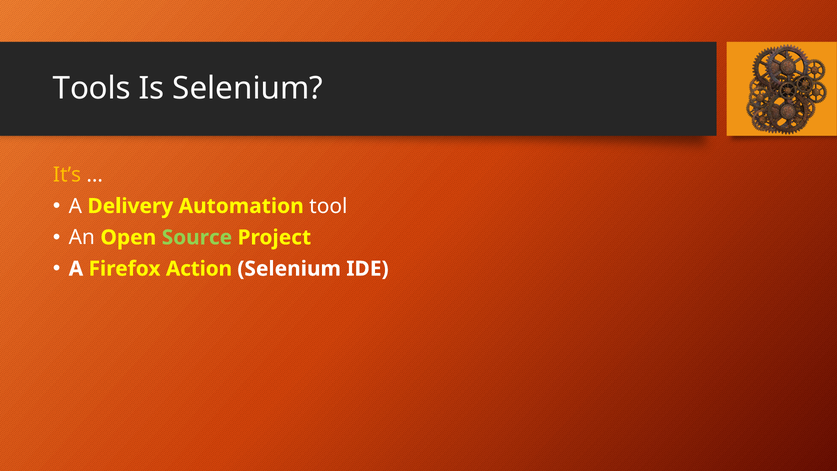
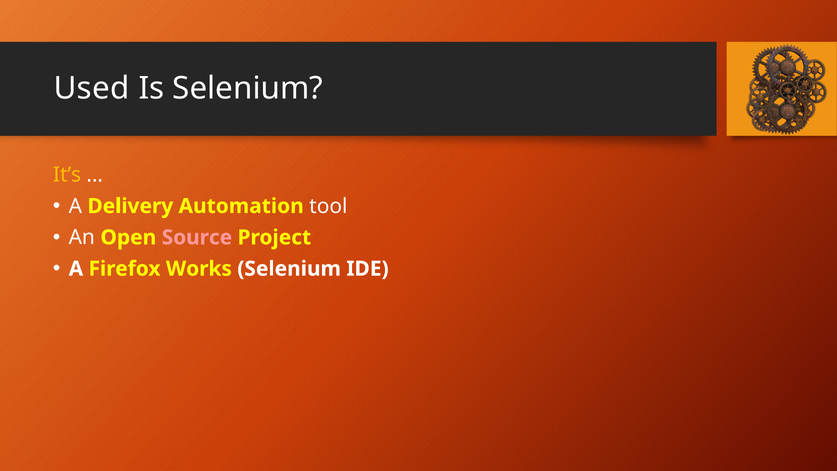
Tools: Tools -> Used
Source colour: light green -> pink
Action: Action -> Works
